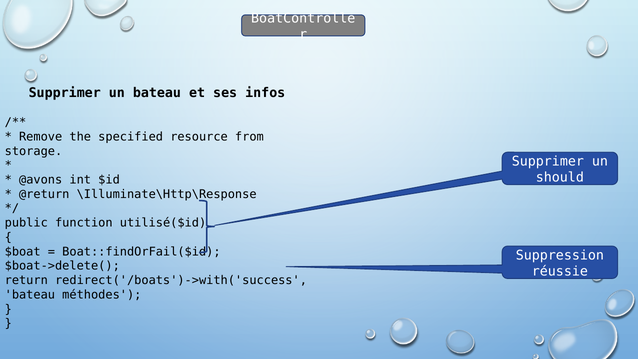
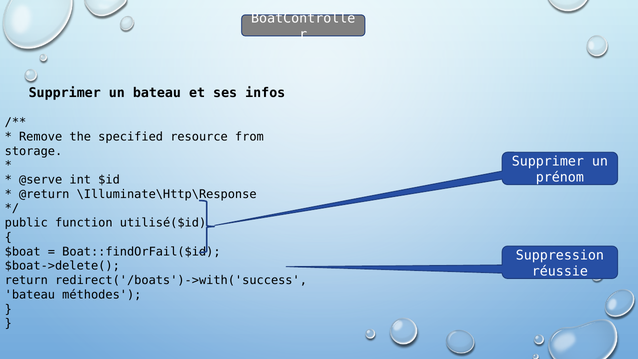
should: should -> prénom
@avons: @avons -> @serve
